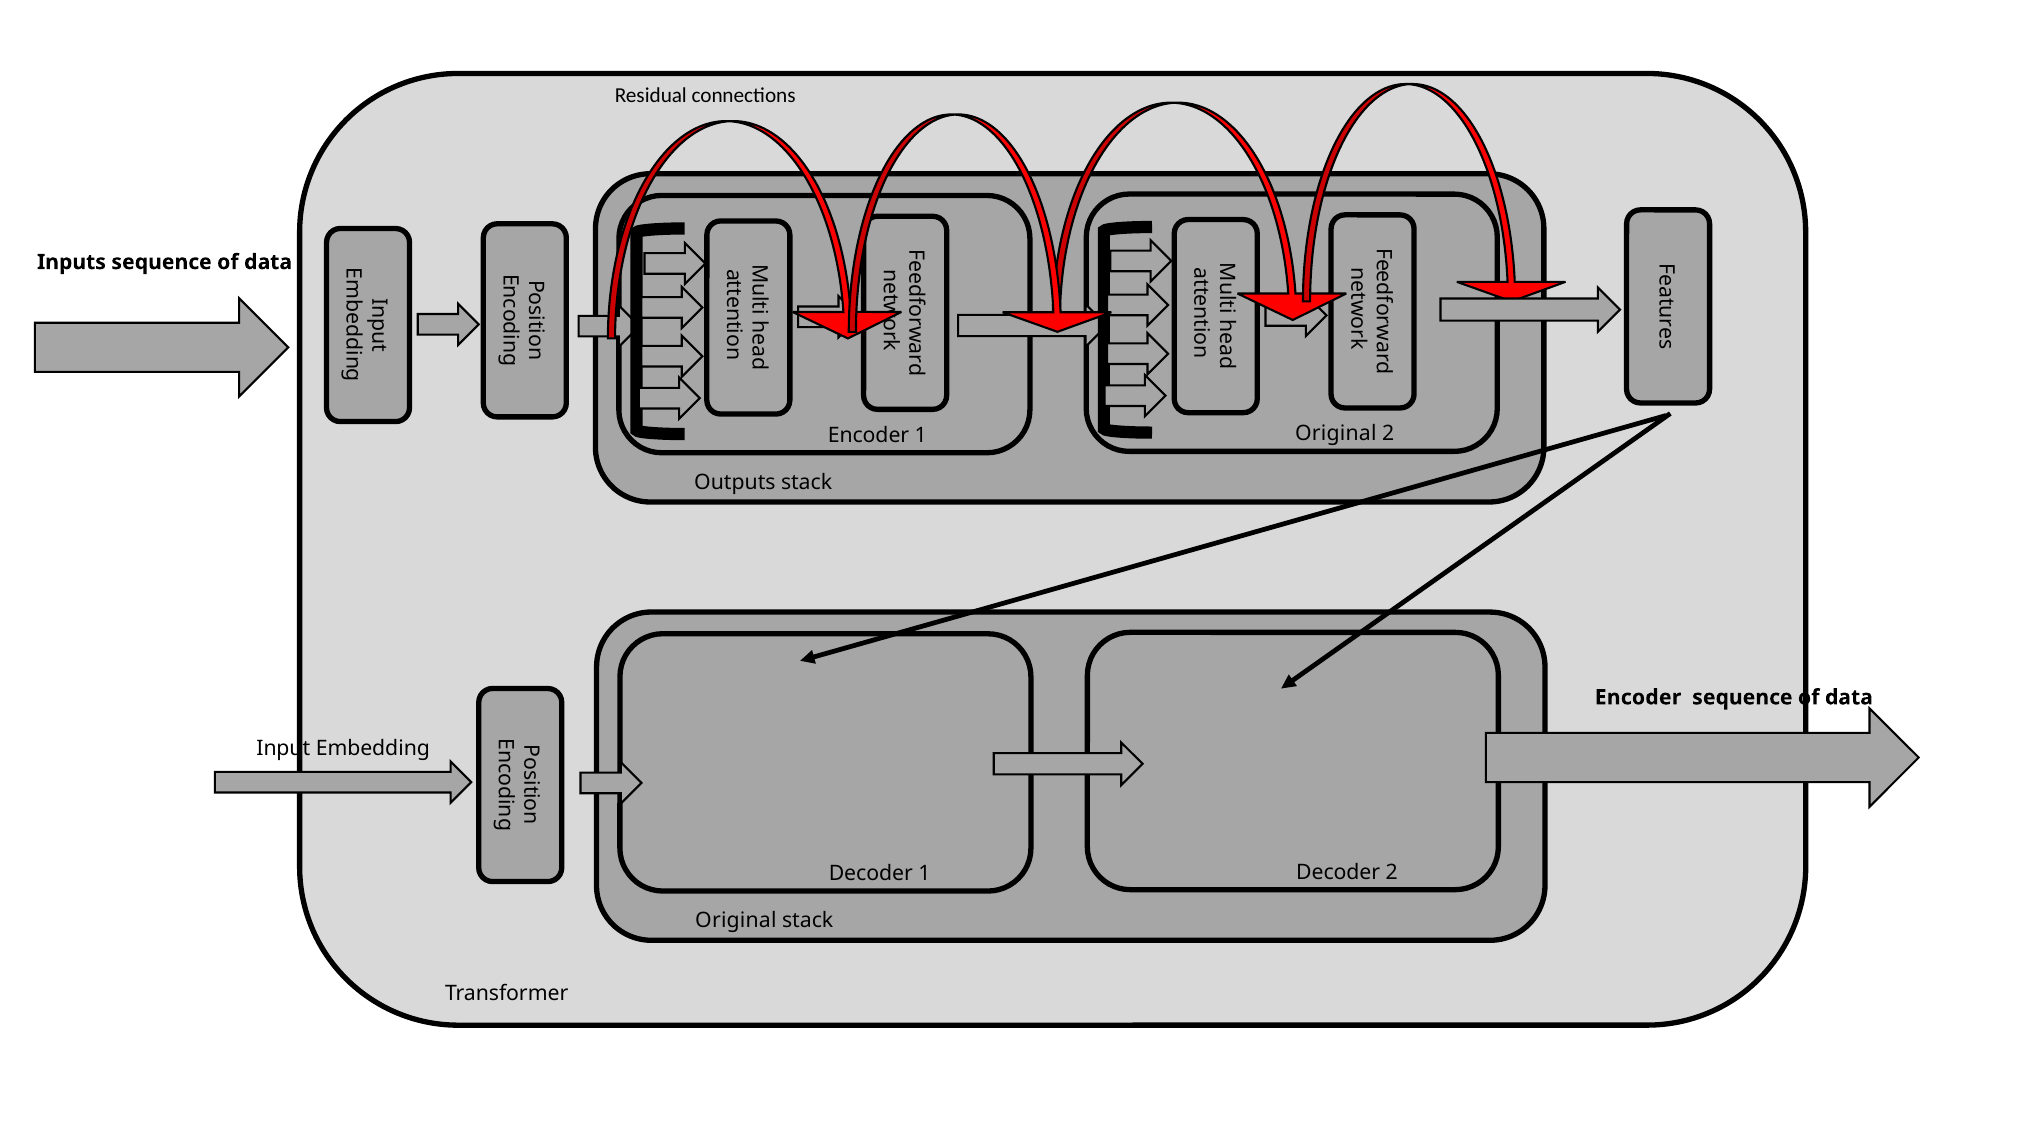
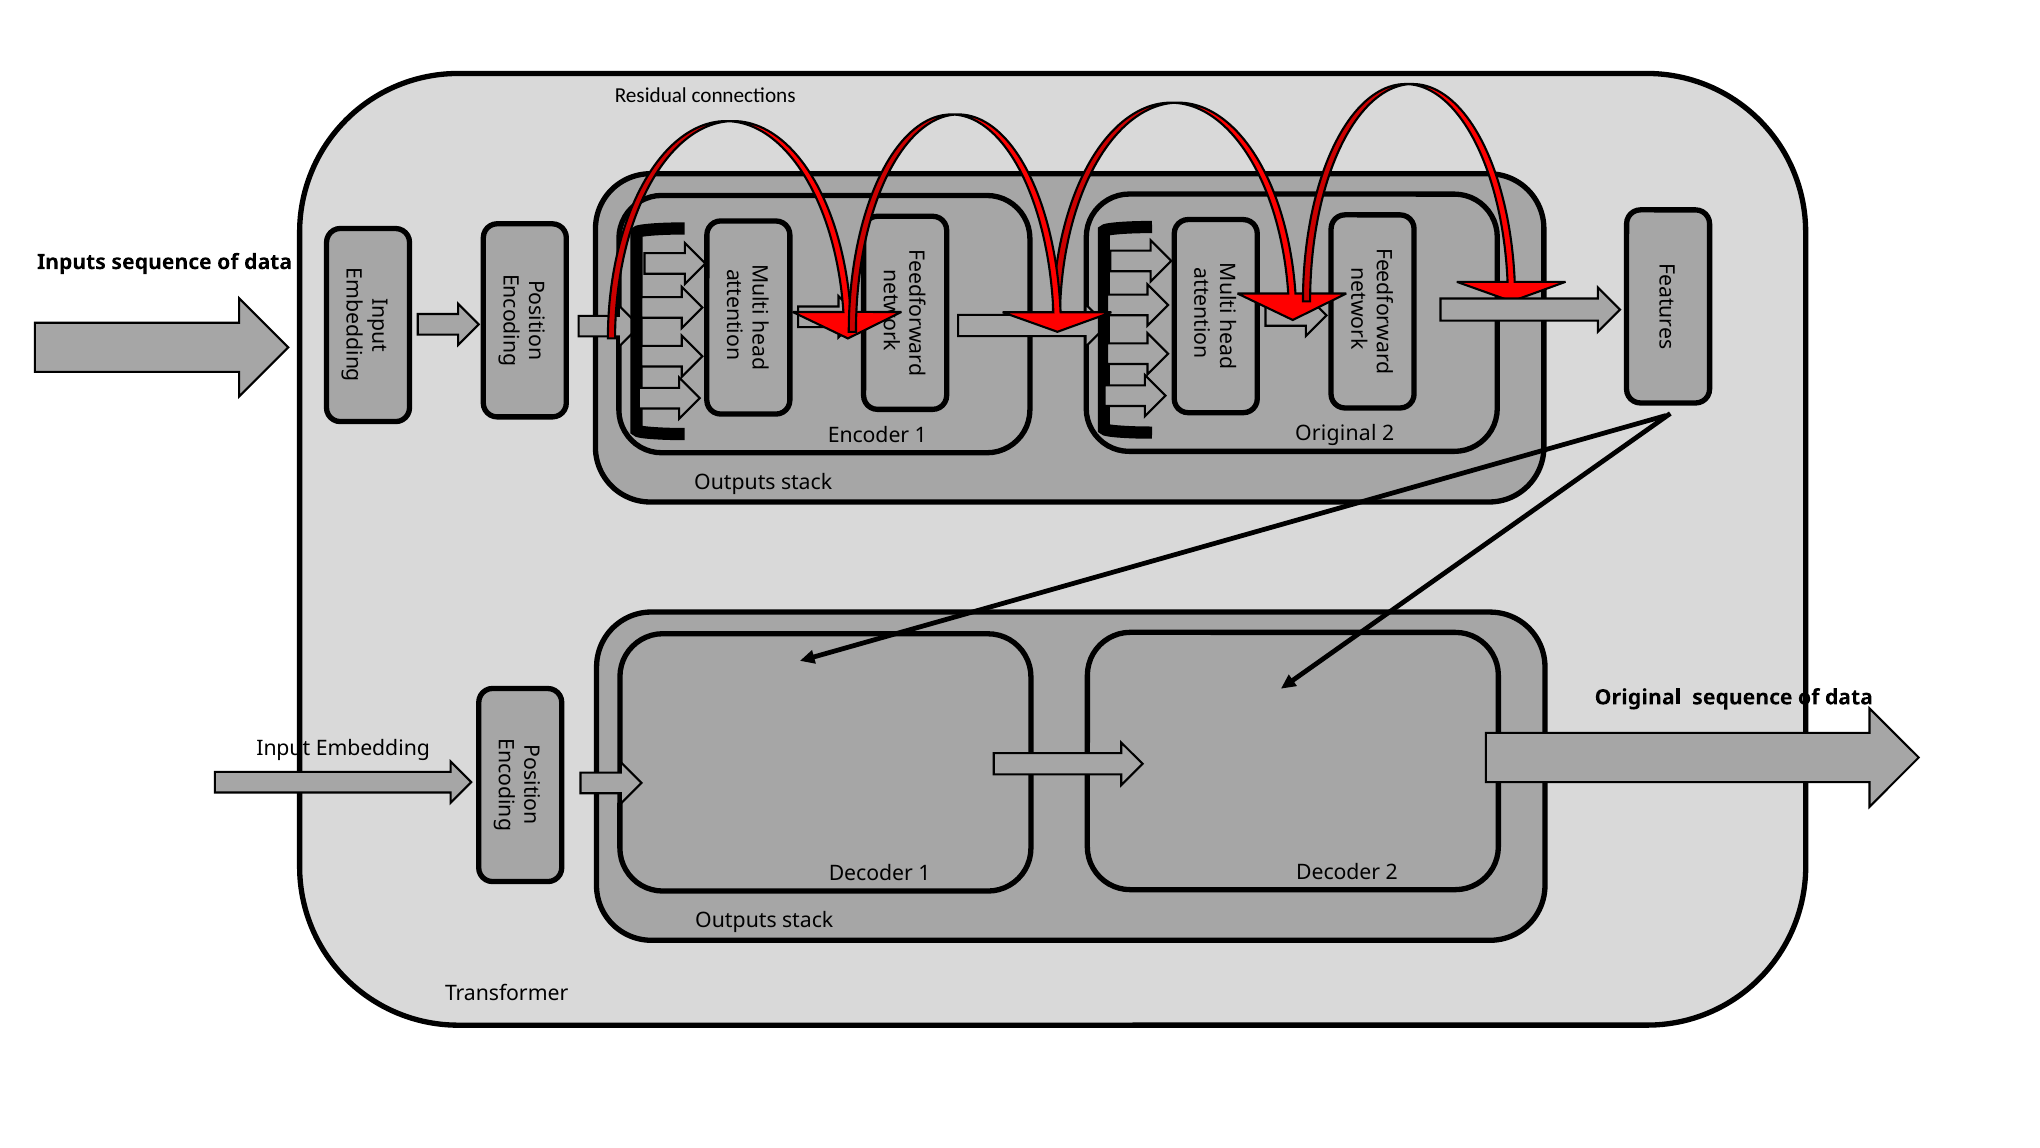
Encoder at (1638, 697): Encoder -> Original
Original at (736, 920): Original -> Outputs
